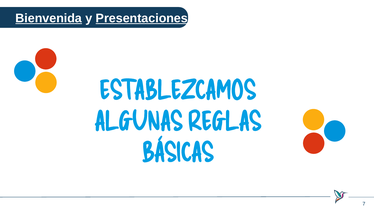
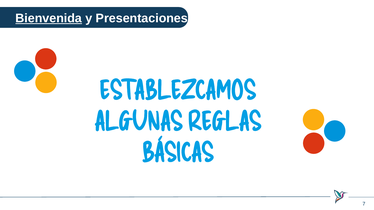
Presentaciones underline: present -> none
